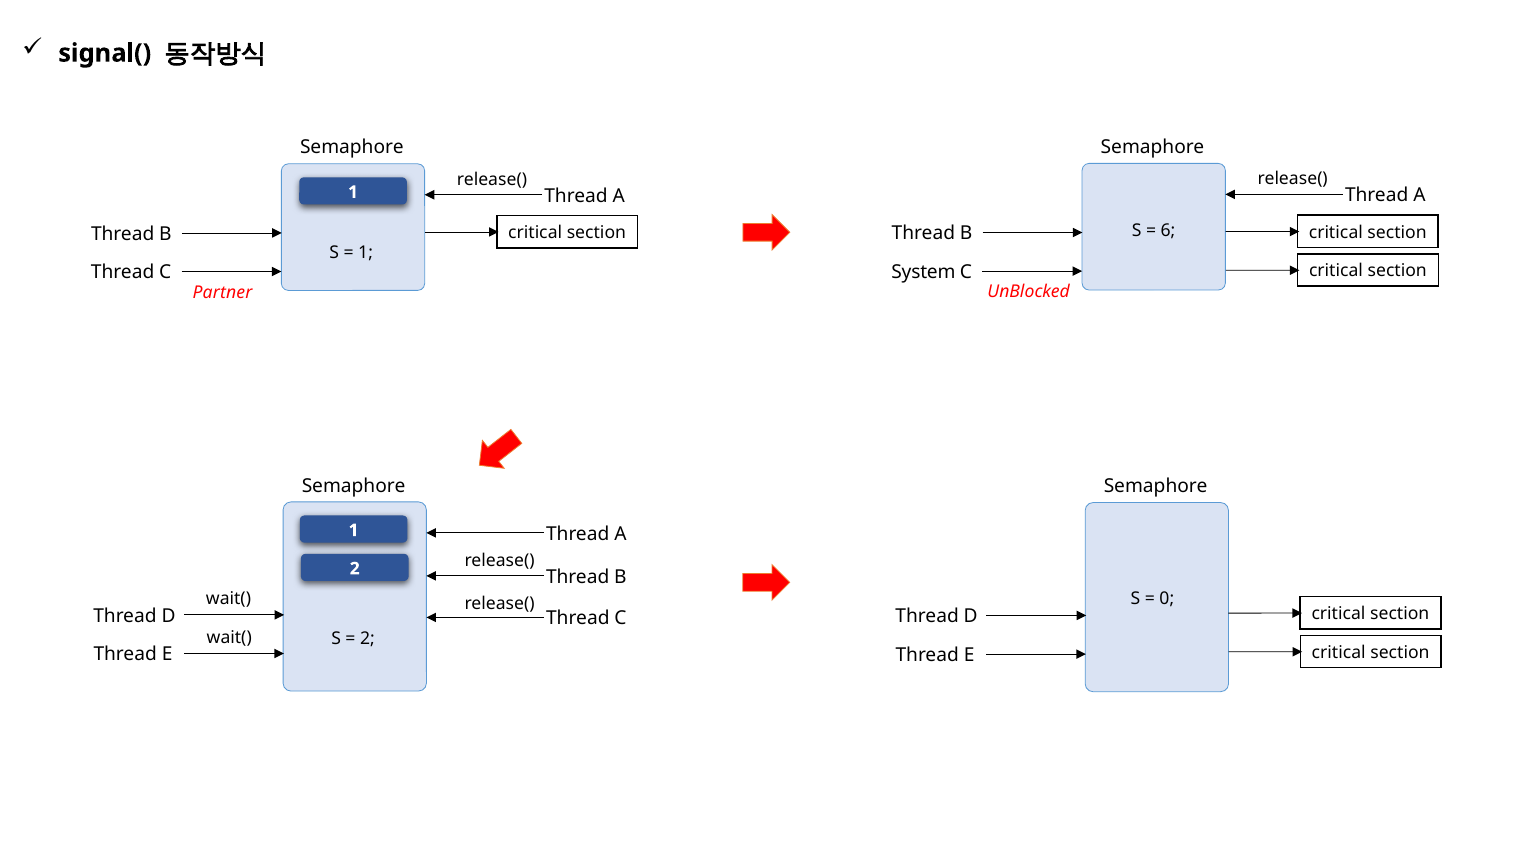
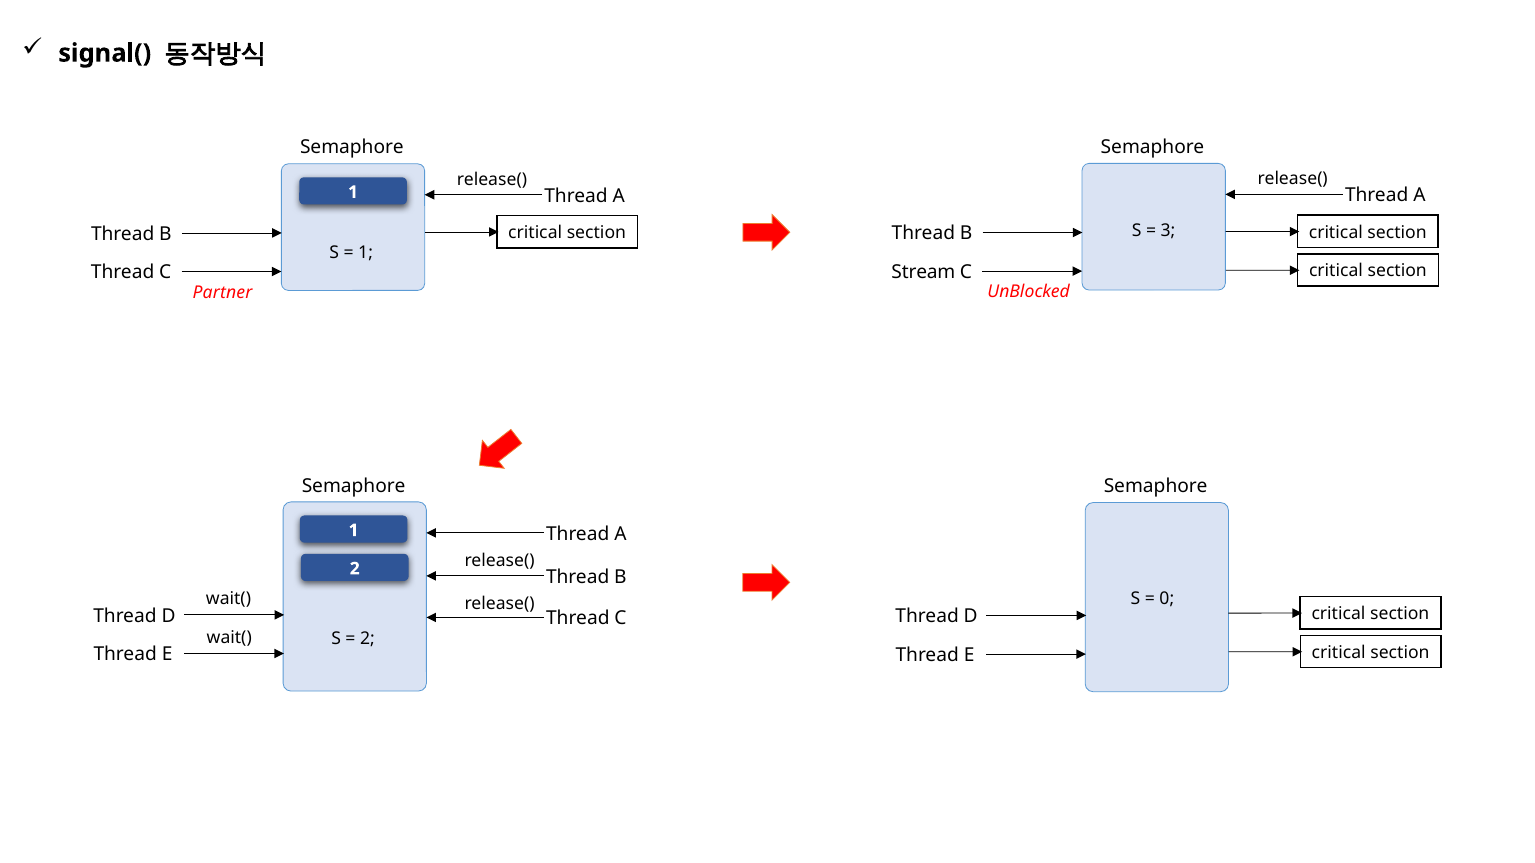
6: 6 -> 3
System: System -> Stream
